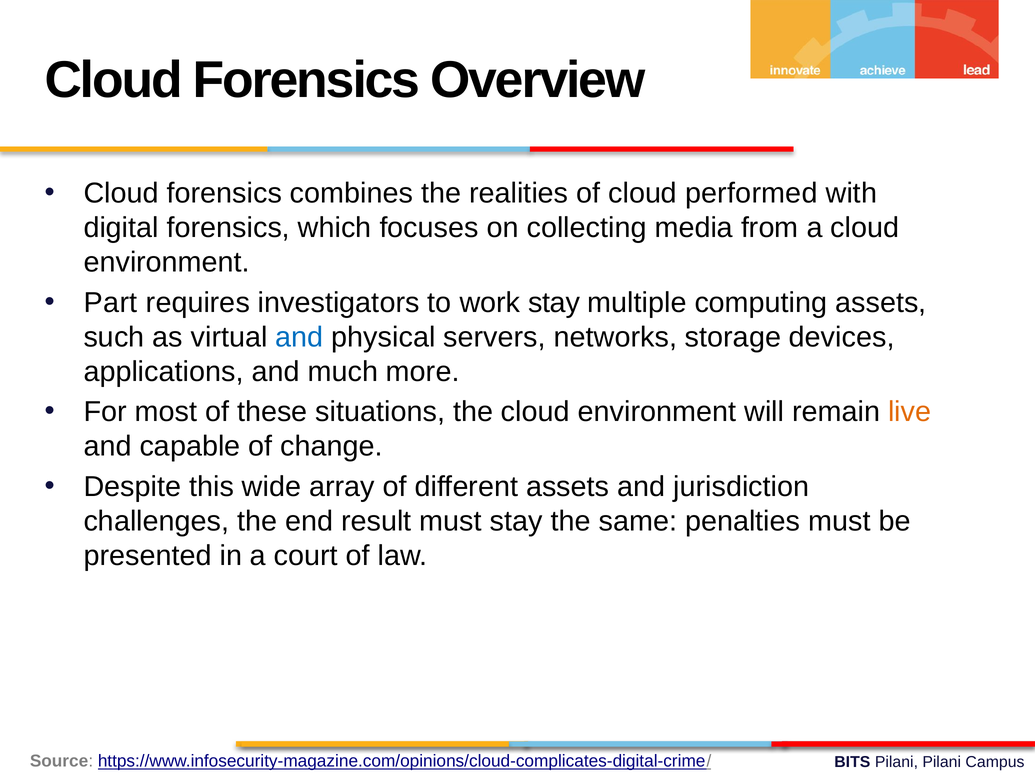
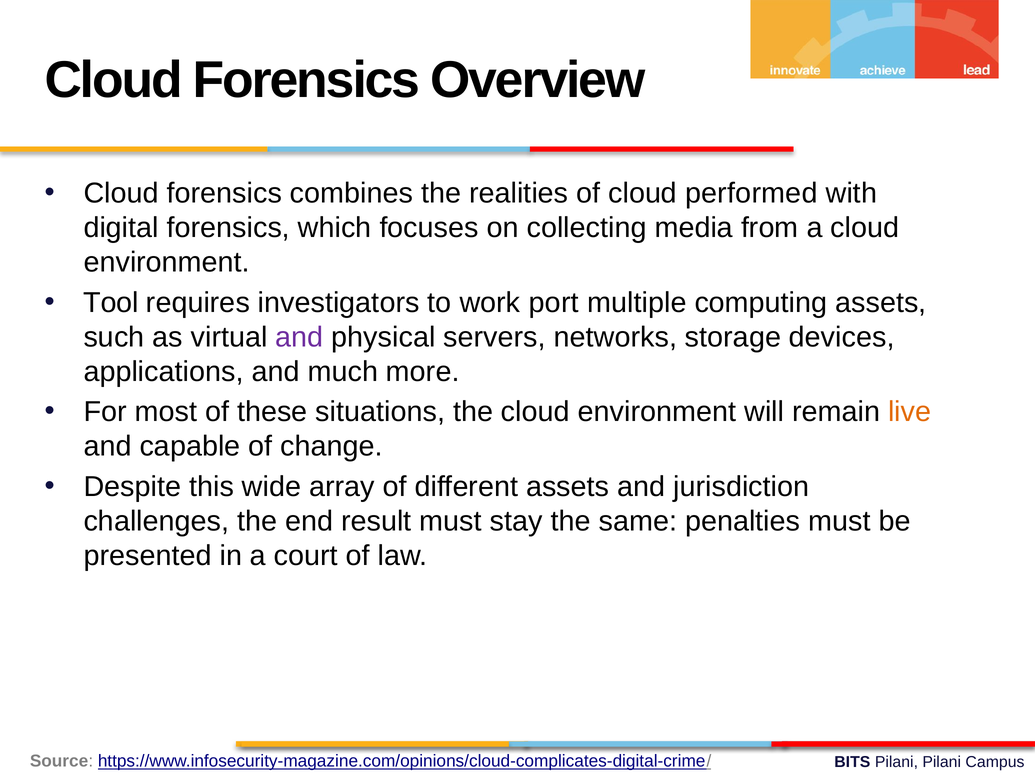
Part: Part -> Tool
work stay: stay -> port
and at (299, 337) colour: blue -> purple
